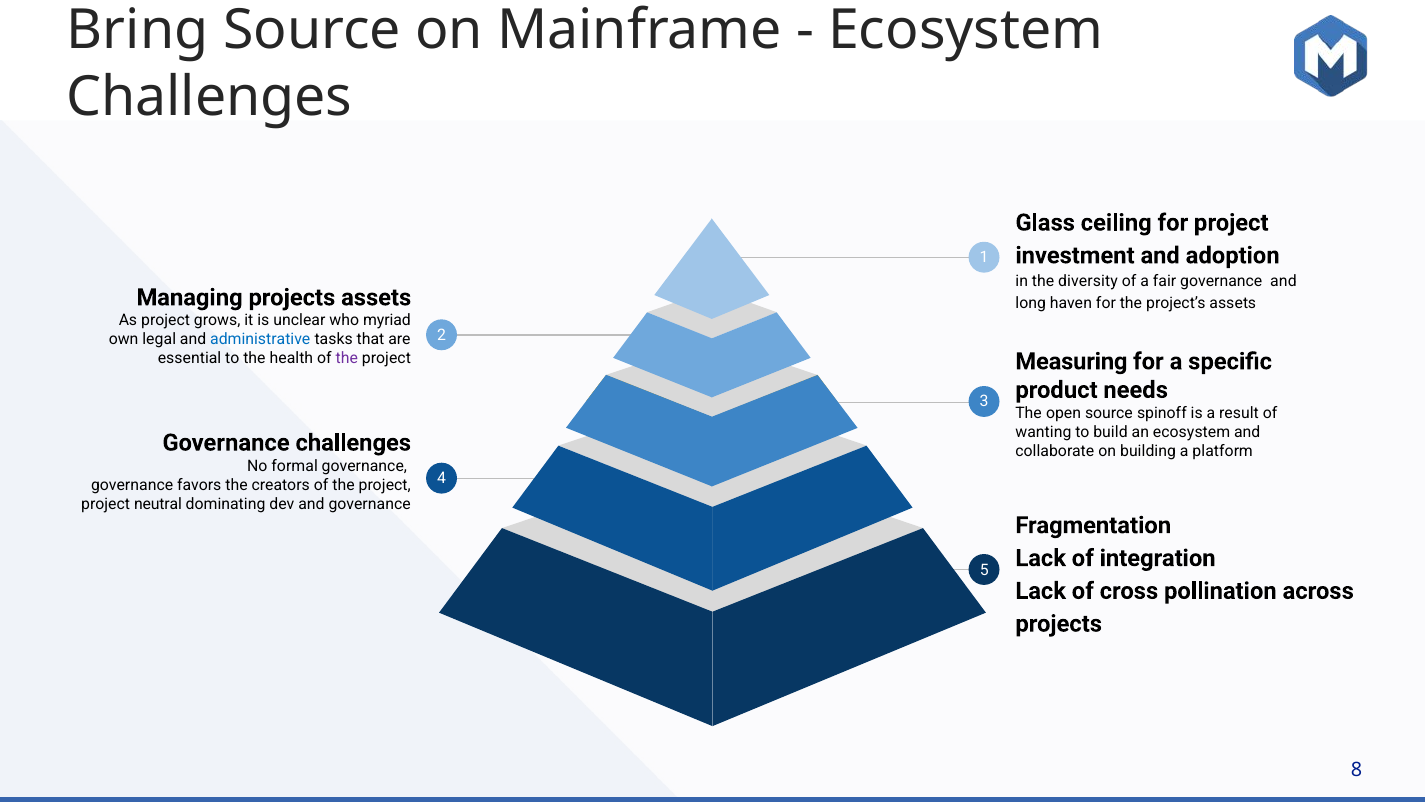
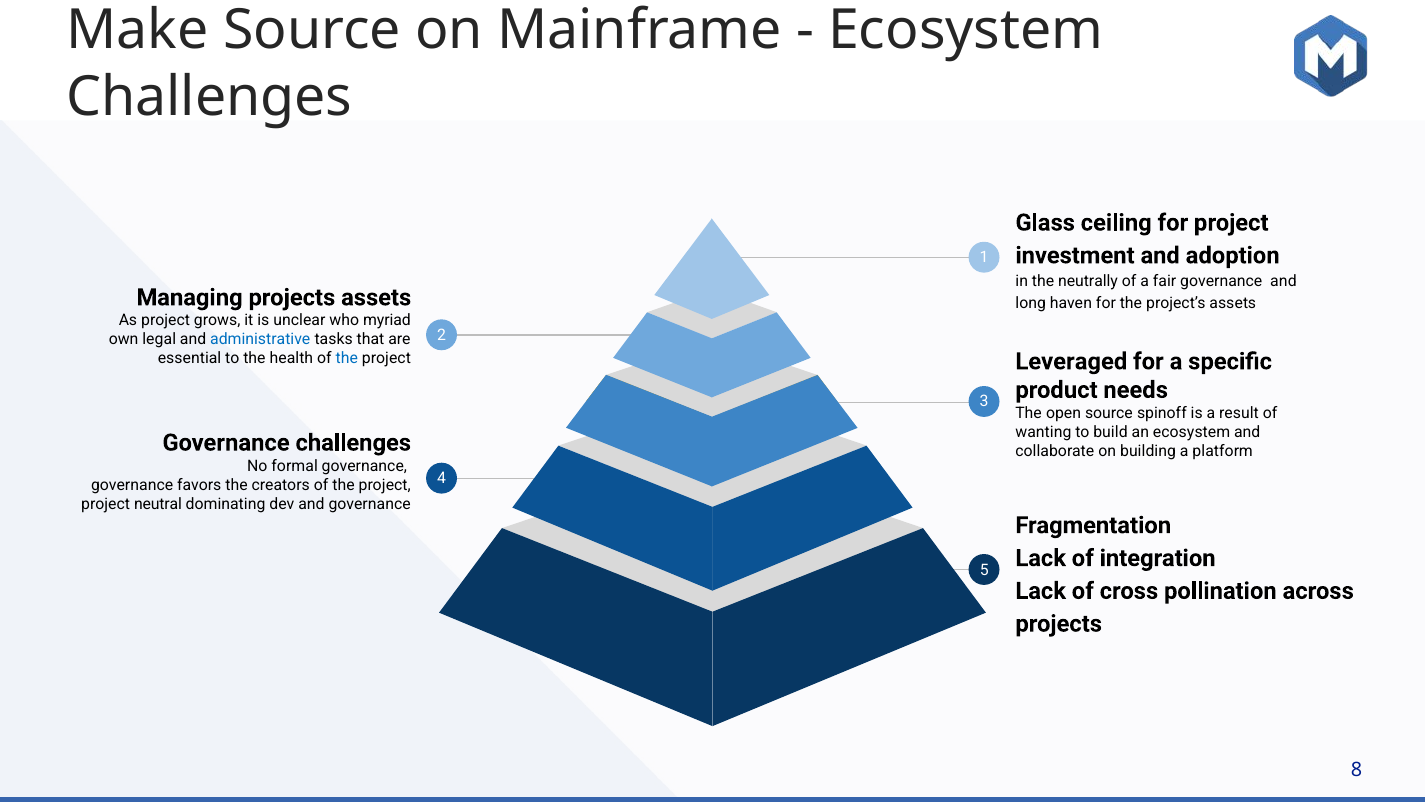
Bring: Bring -> Make
diversity: diversity -> neutrally
Measuring: Measuring -> Leveraged
the at (347, 358) colour: purple -> blue
